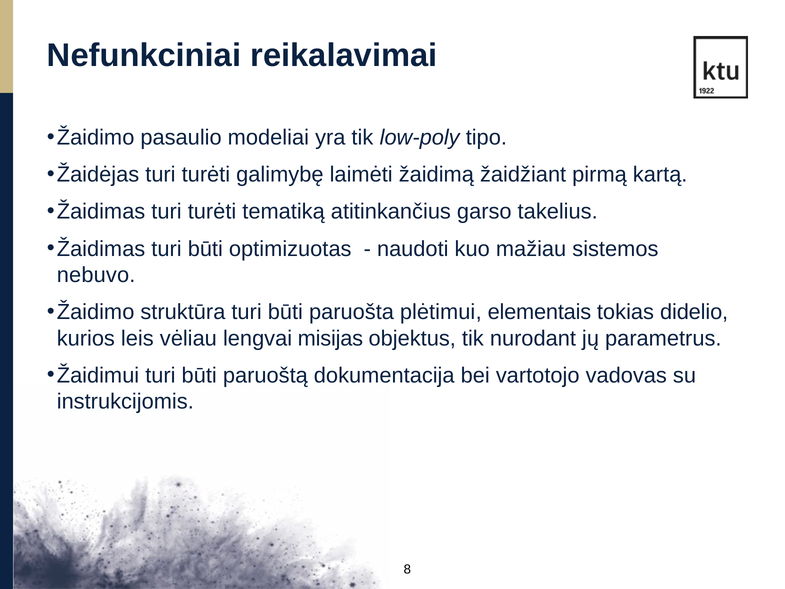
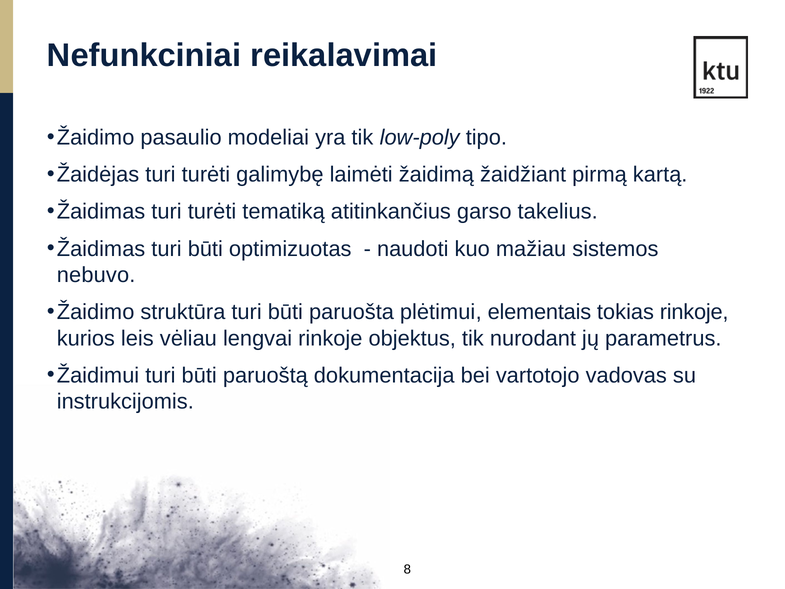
tokias didelio: didelio -> rinkoje
lengvai misijas: misijas -> rinkoje
